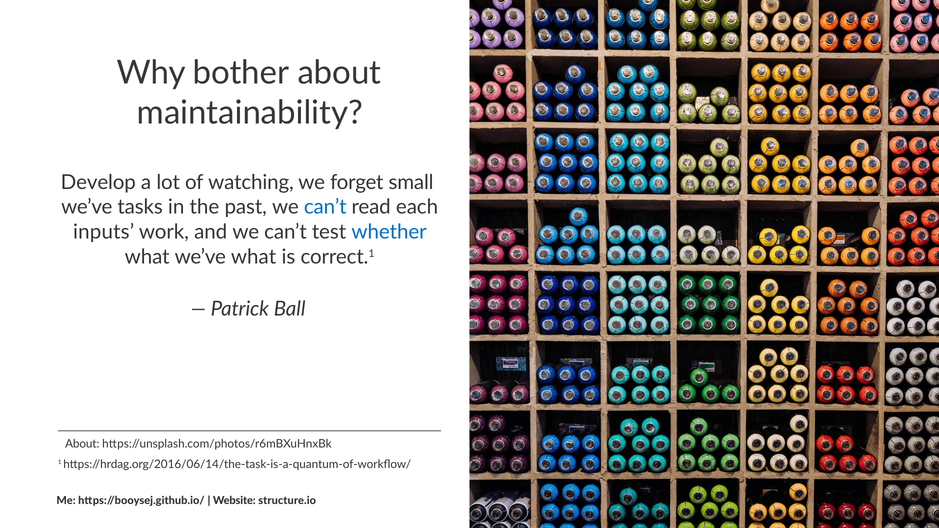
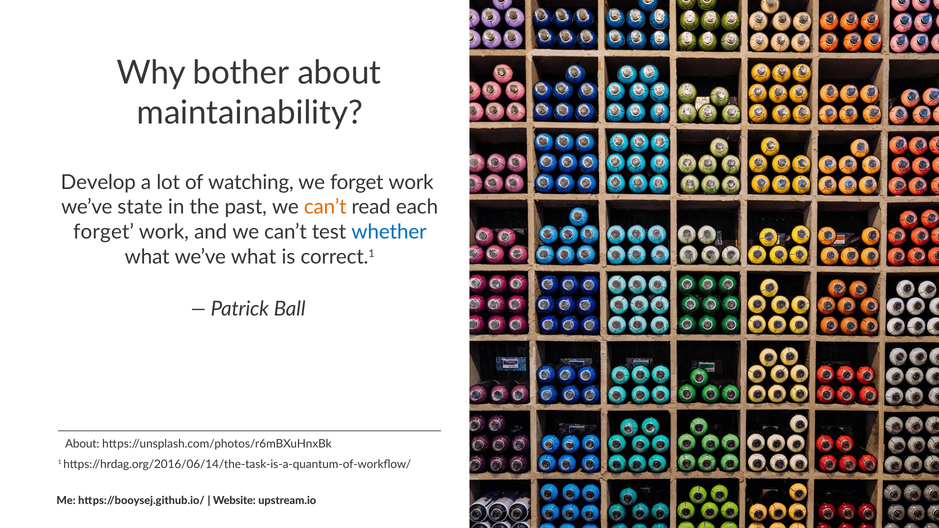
we forget small: small -> work
tasks: tasks -> state
can’t at (325, 207) colour: blue -> orange
inputs at (104, 232): inputs -> forget
structure.io: structure.io -> upstream.io
